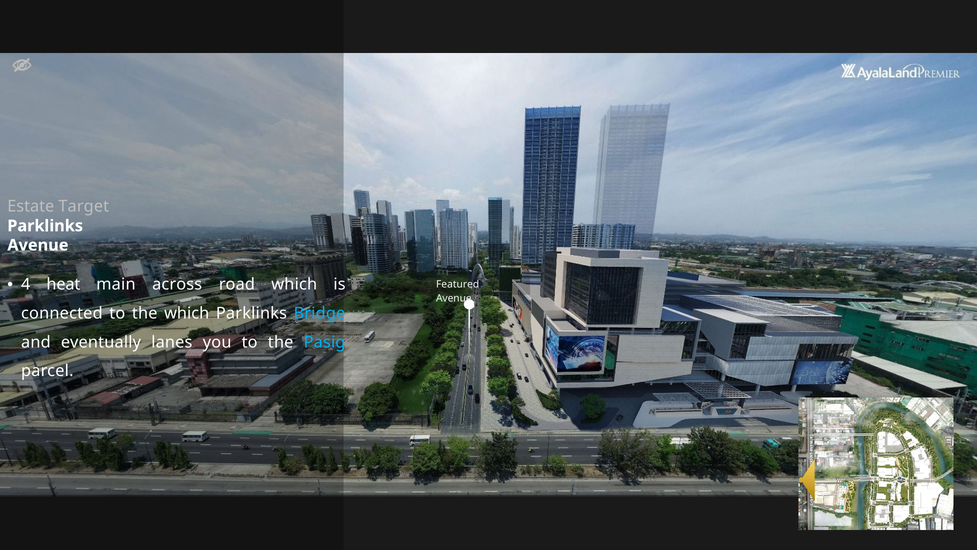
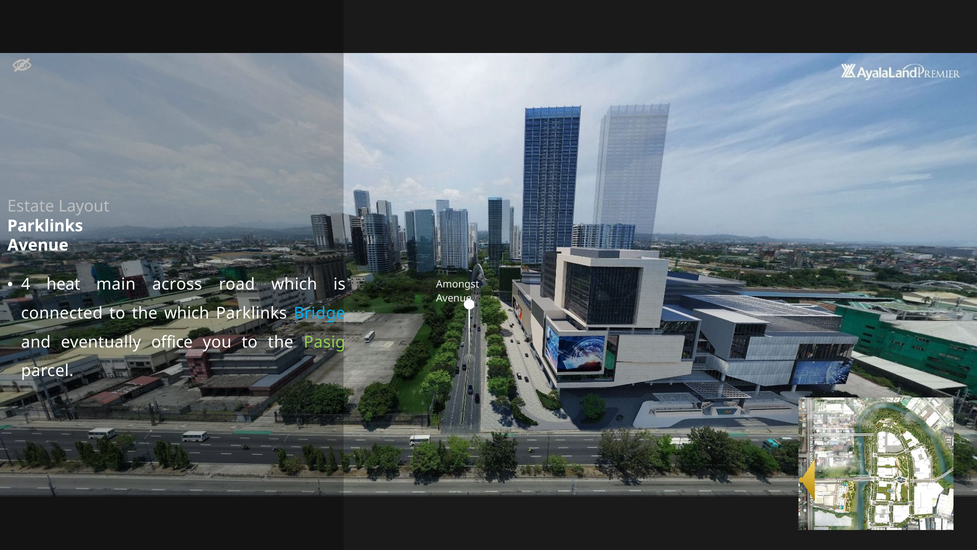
Target: Target -> Layout
Featured: Featured -> Amongst
lanes: lanes -> office
Pasig colour: light blue -> light green
